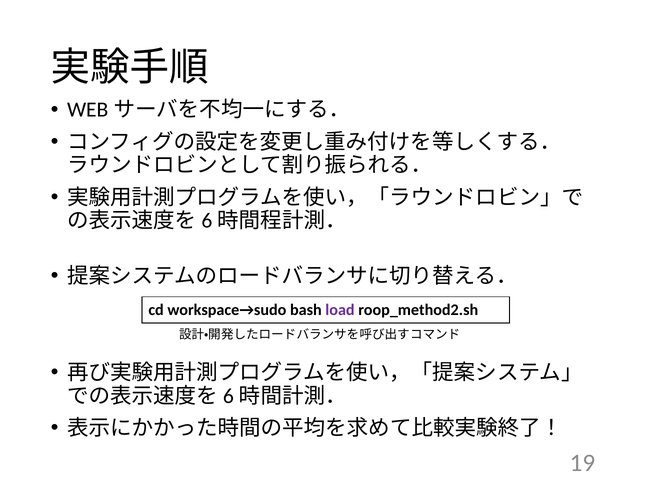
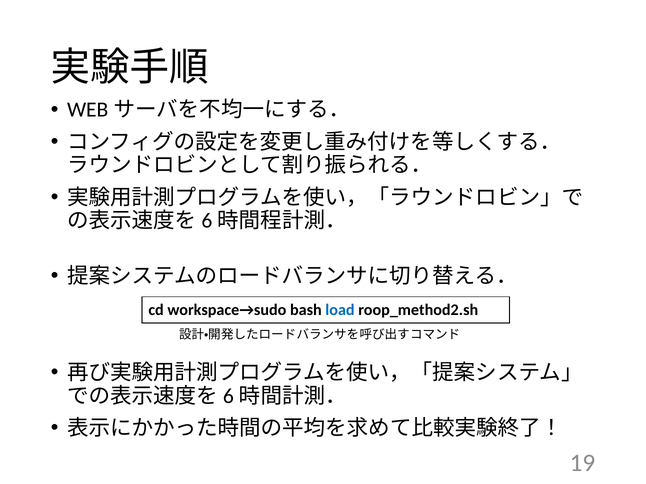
load colour: purple -> blue
